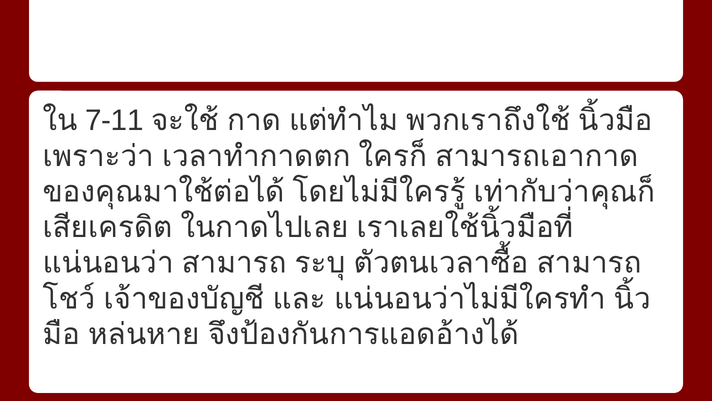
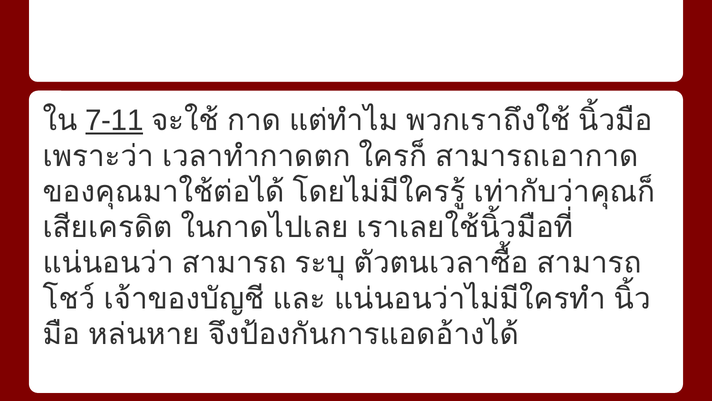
7-11 underline: none -> present
